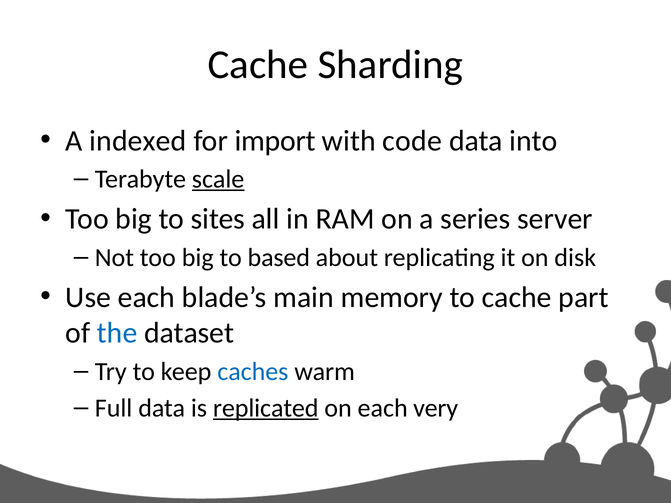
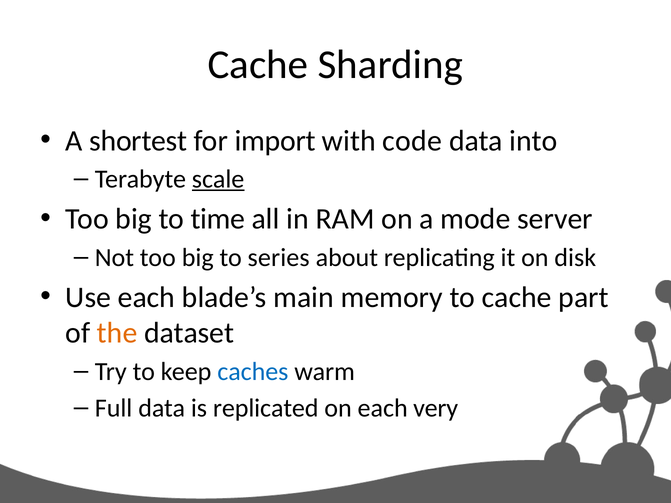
indexed: indexed -> shortest
sites: sites -> time
series: series -> mode
based: based -> series
the colour: blue -> orange
replicated underline: present -> none
